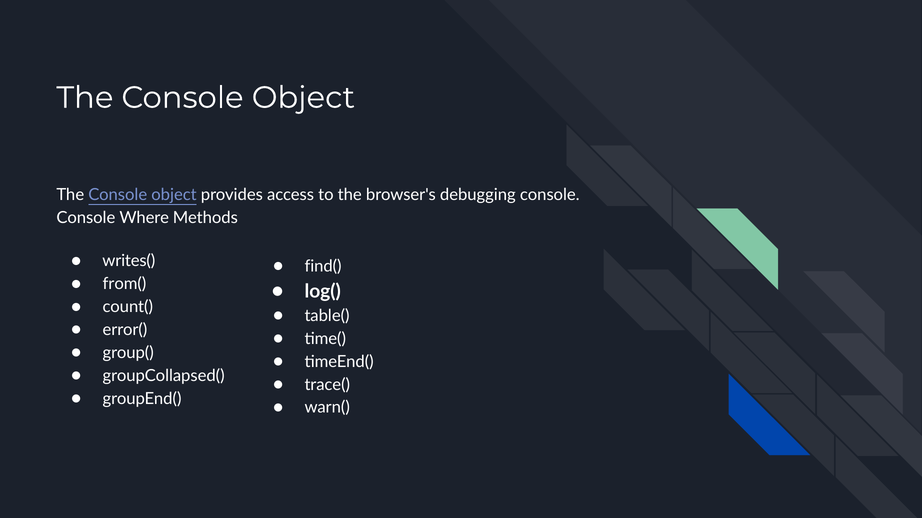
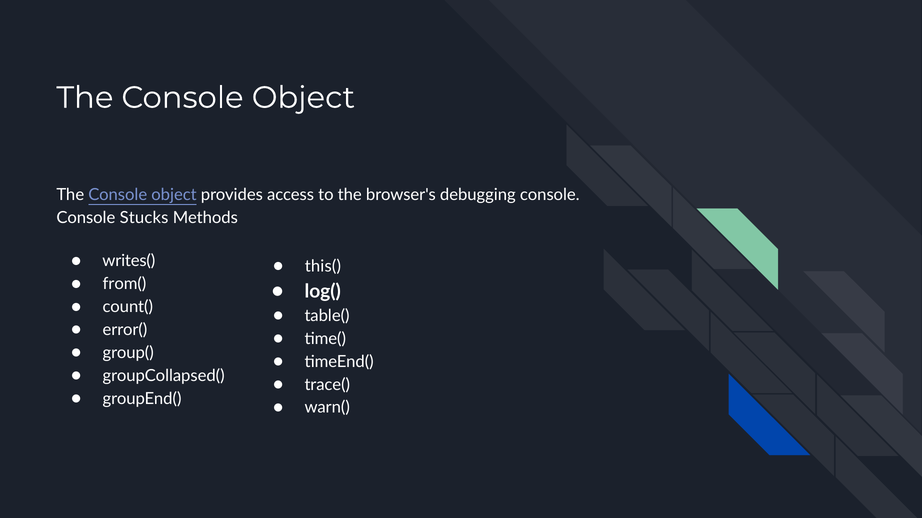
Where: Where -> Stucks
find(: find( -> this(
